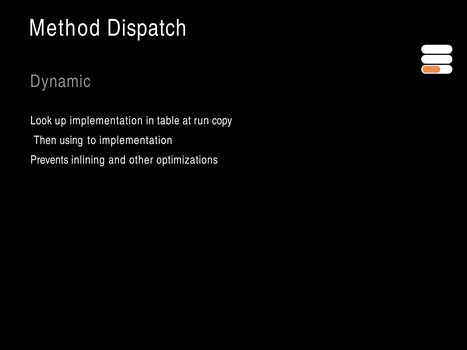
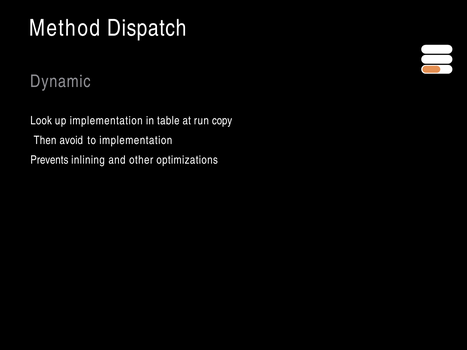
using: using -> avoid
